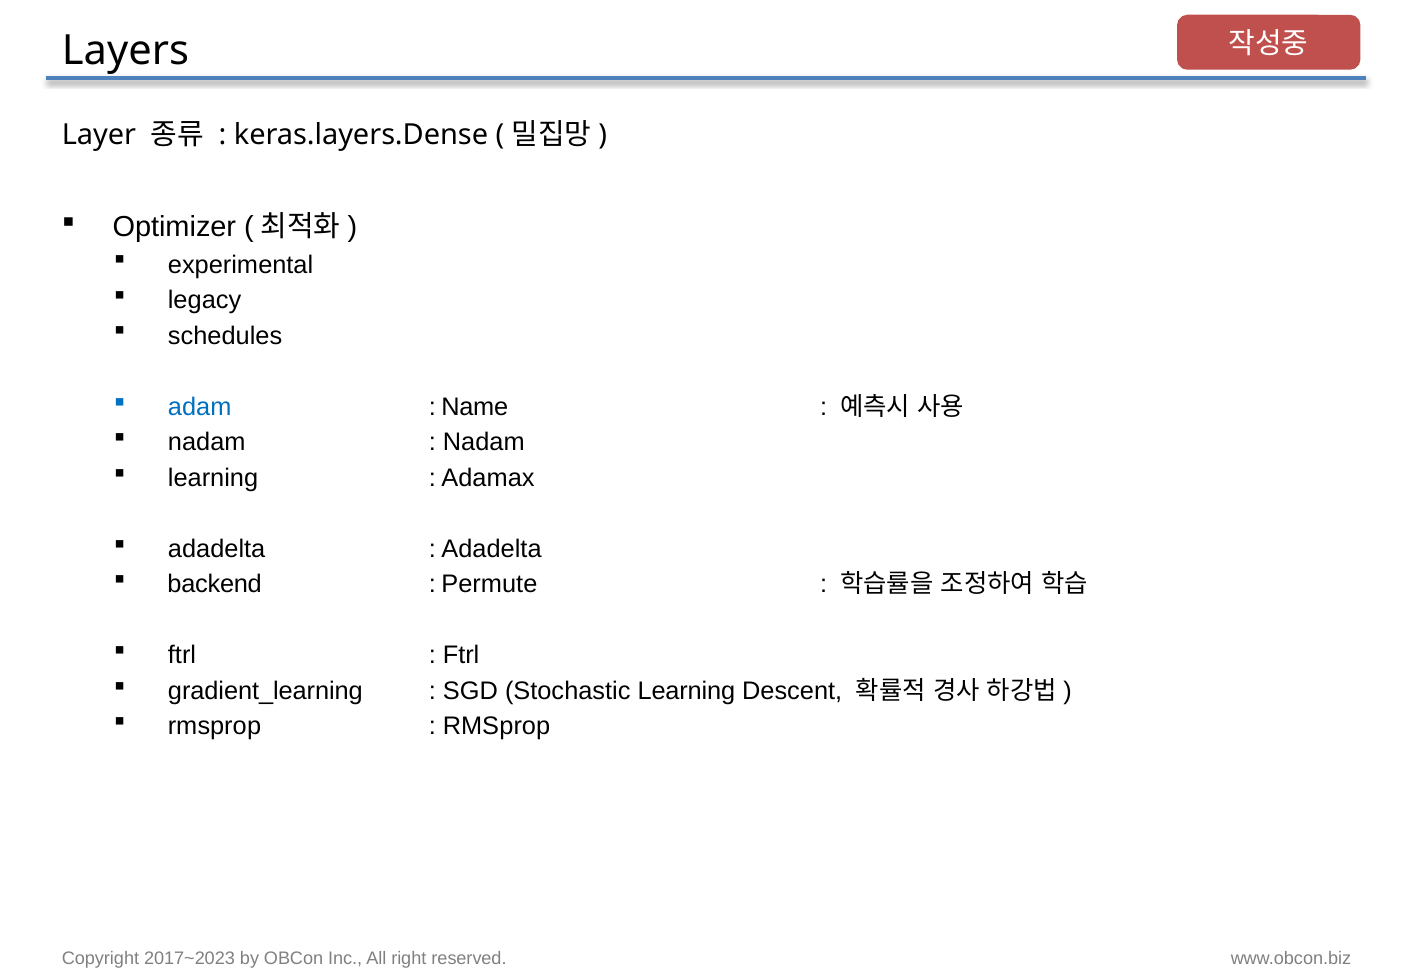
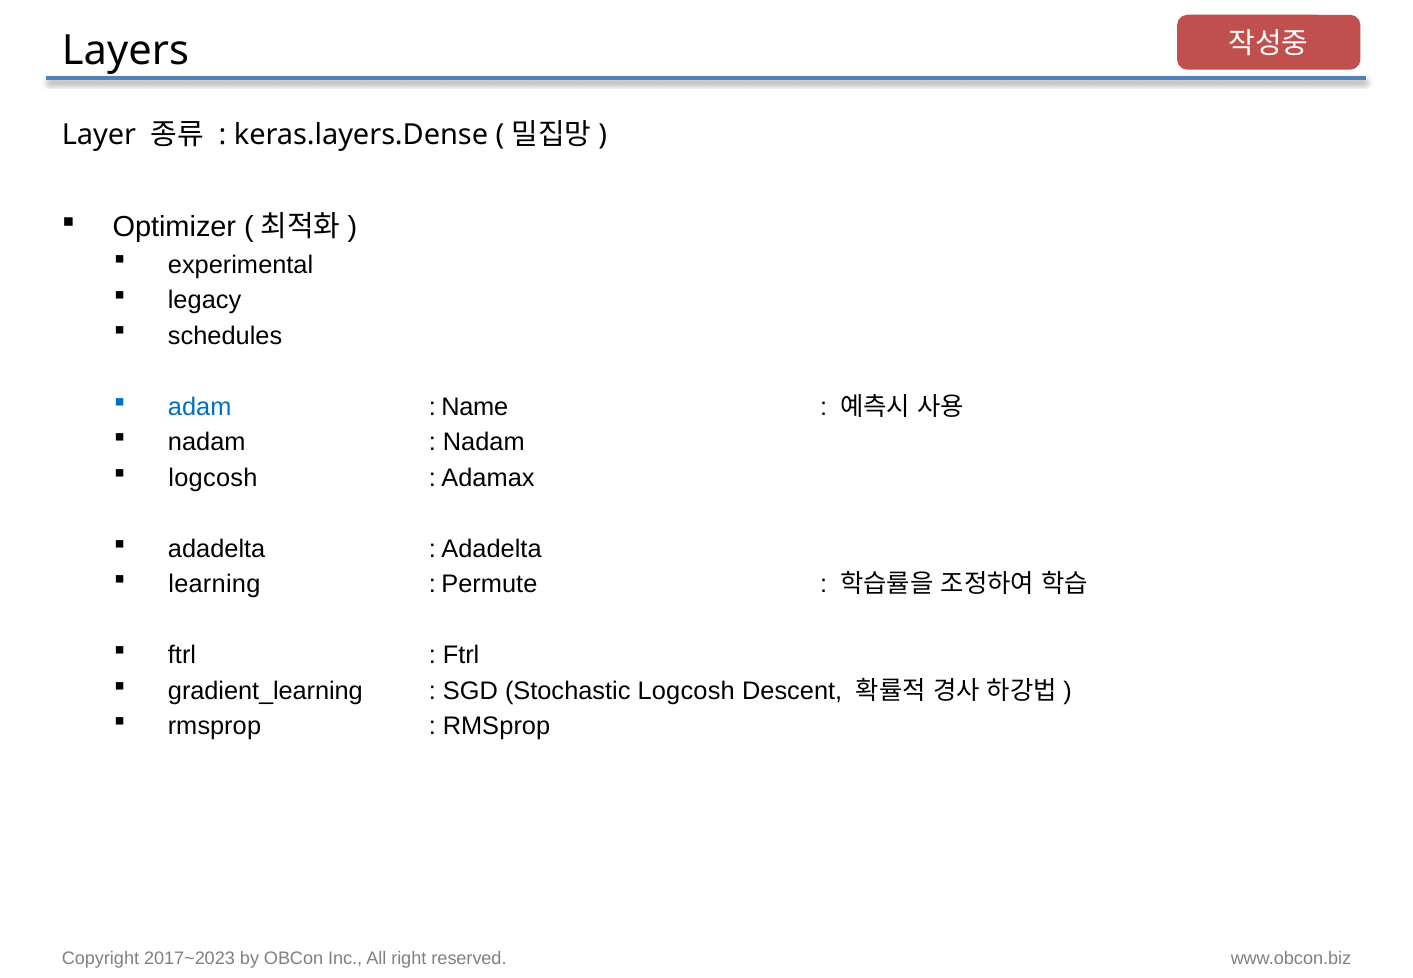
learning at (213, 478): learning -> logcosh
backend: backend -> learning
Stochastic Learning: Learning -> Logcosh
